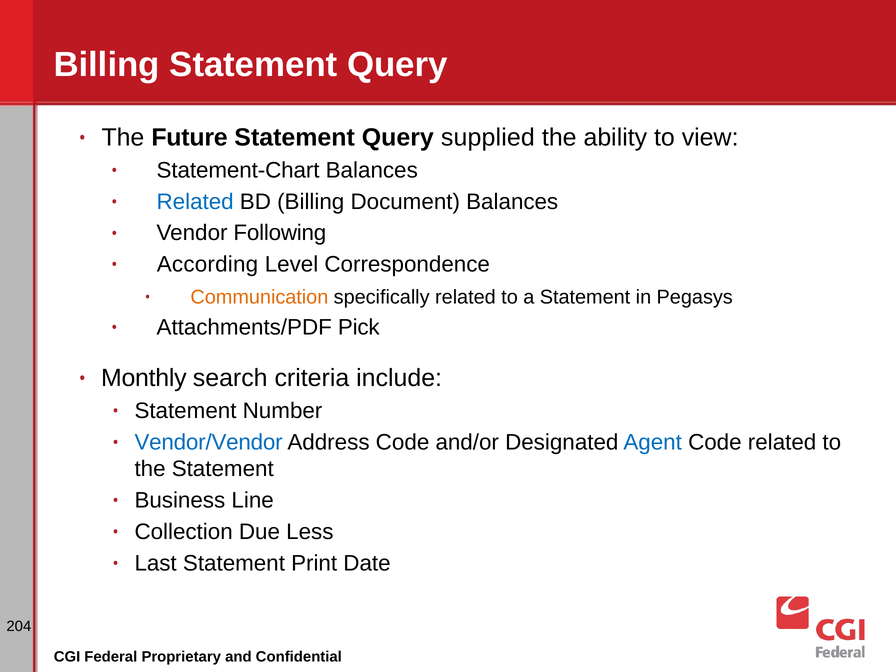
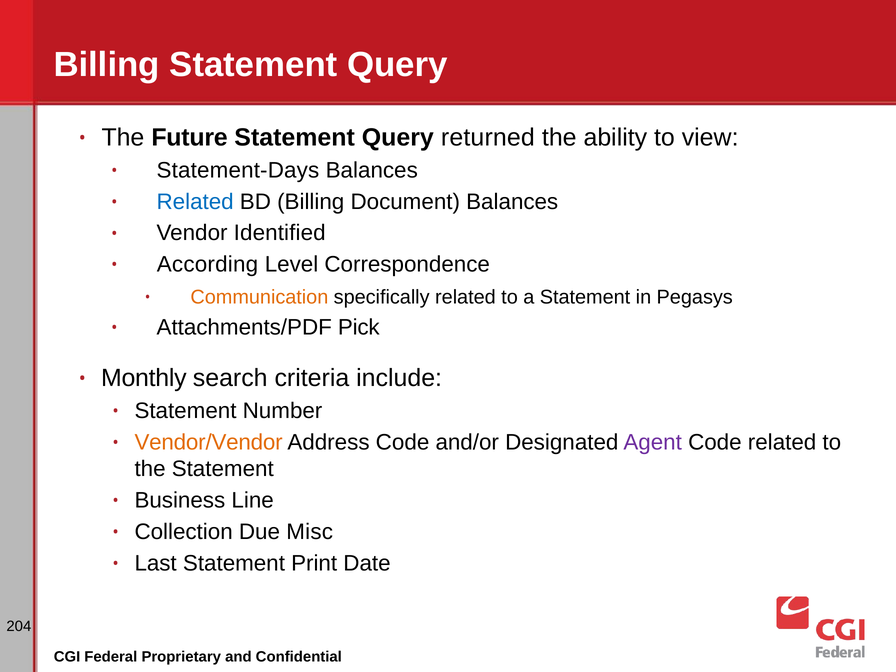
supplied: supplied -> returned
Statement-Chart: Statement-Chart -> Statement-Days
Following: Following -> Identified
Vendor/Vendor colour: blue -> orange
Agent colour: blue -> purple
Less: Less -> Misc
